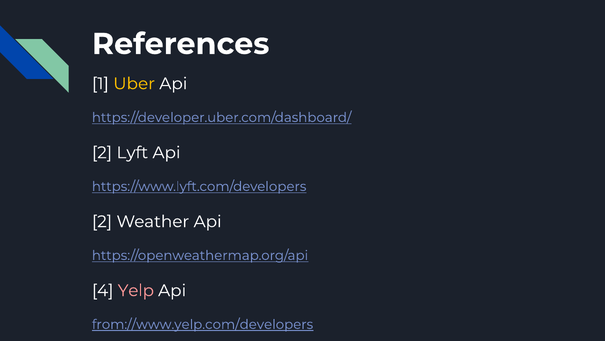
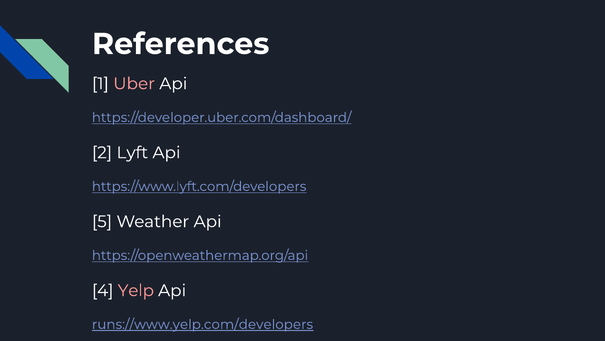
Uber colour: yellow -> pink
2 at (102, 221): 2 -> 5
from://www.yelp.com/developers: from://www.yelp.com/developers -> runs://www.yelp.com/developers
